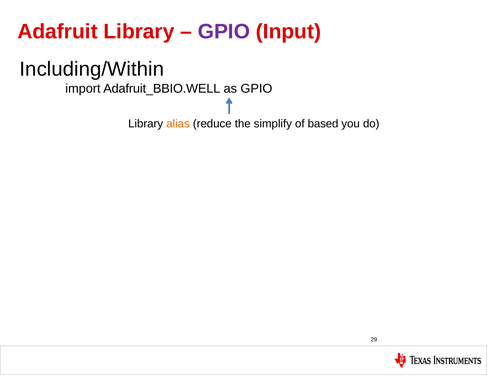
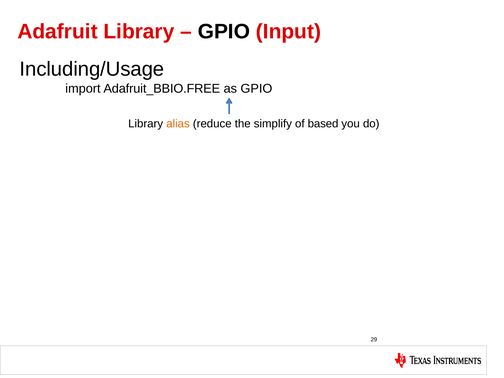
GPIO at (224, 32) colour: purple -> black
Including/Within: Including/Within -> Including/Usage
Adafruit_BBIO.WELL: Adafruit_BBIO.WELL -> Adafruit_BBIO.FREE
